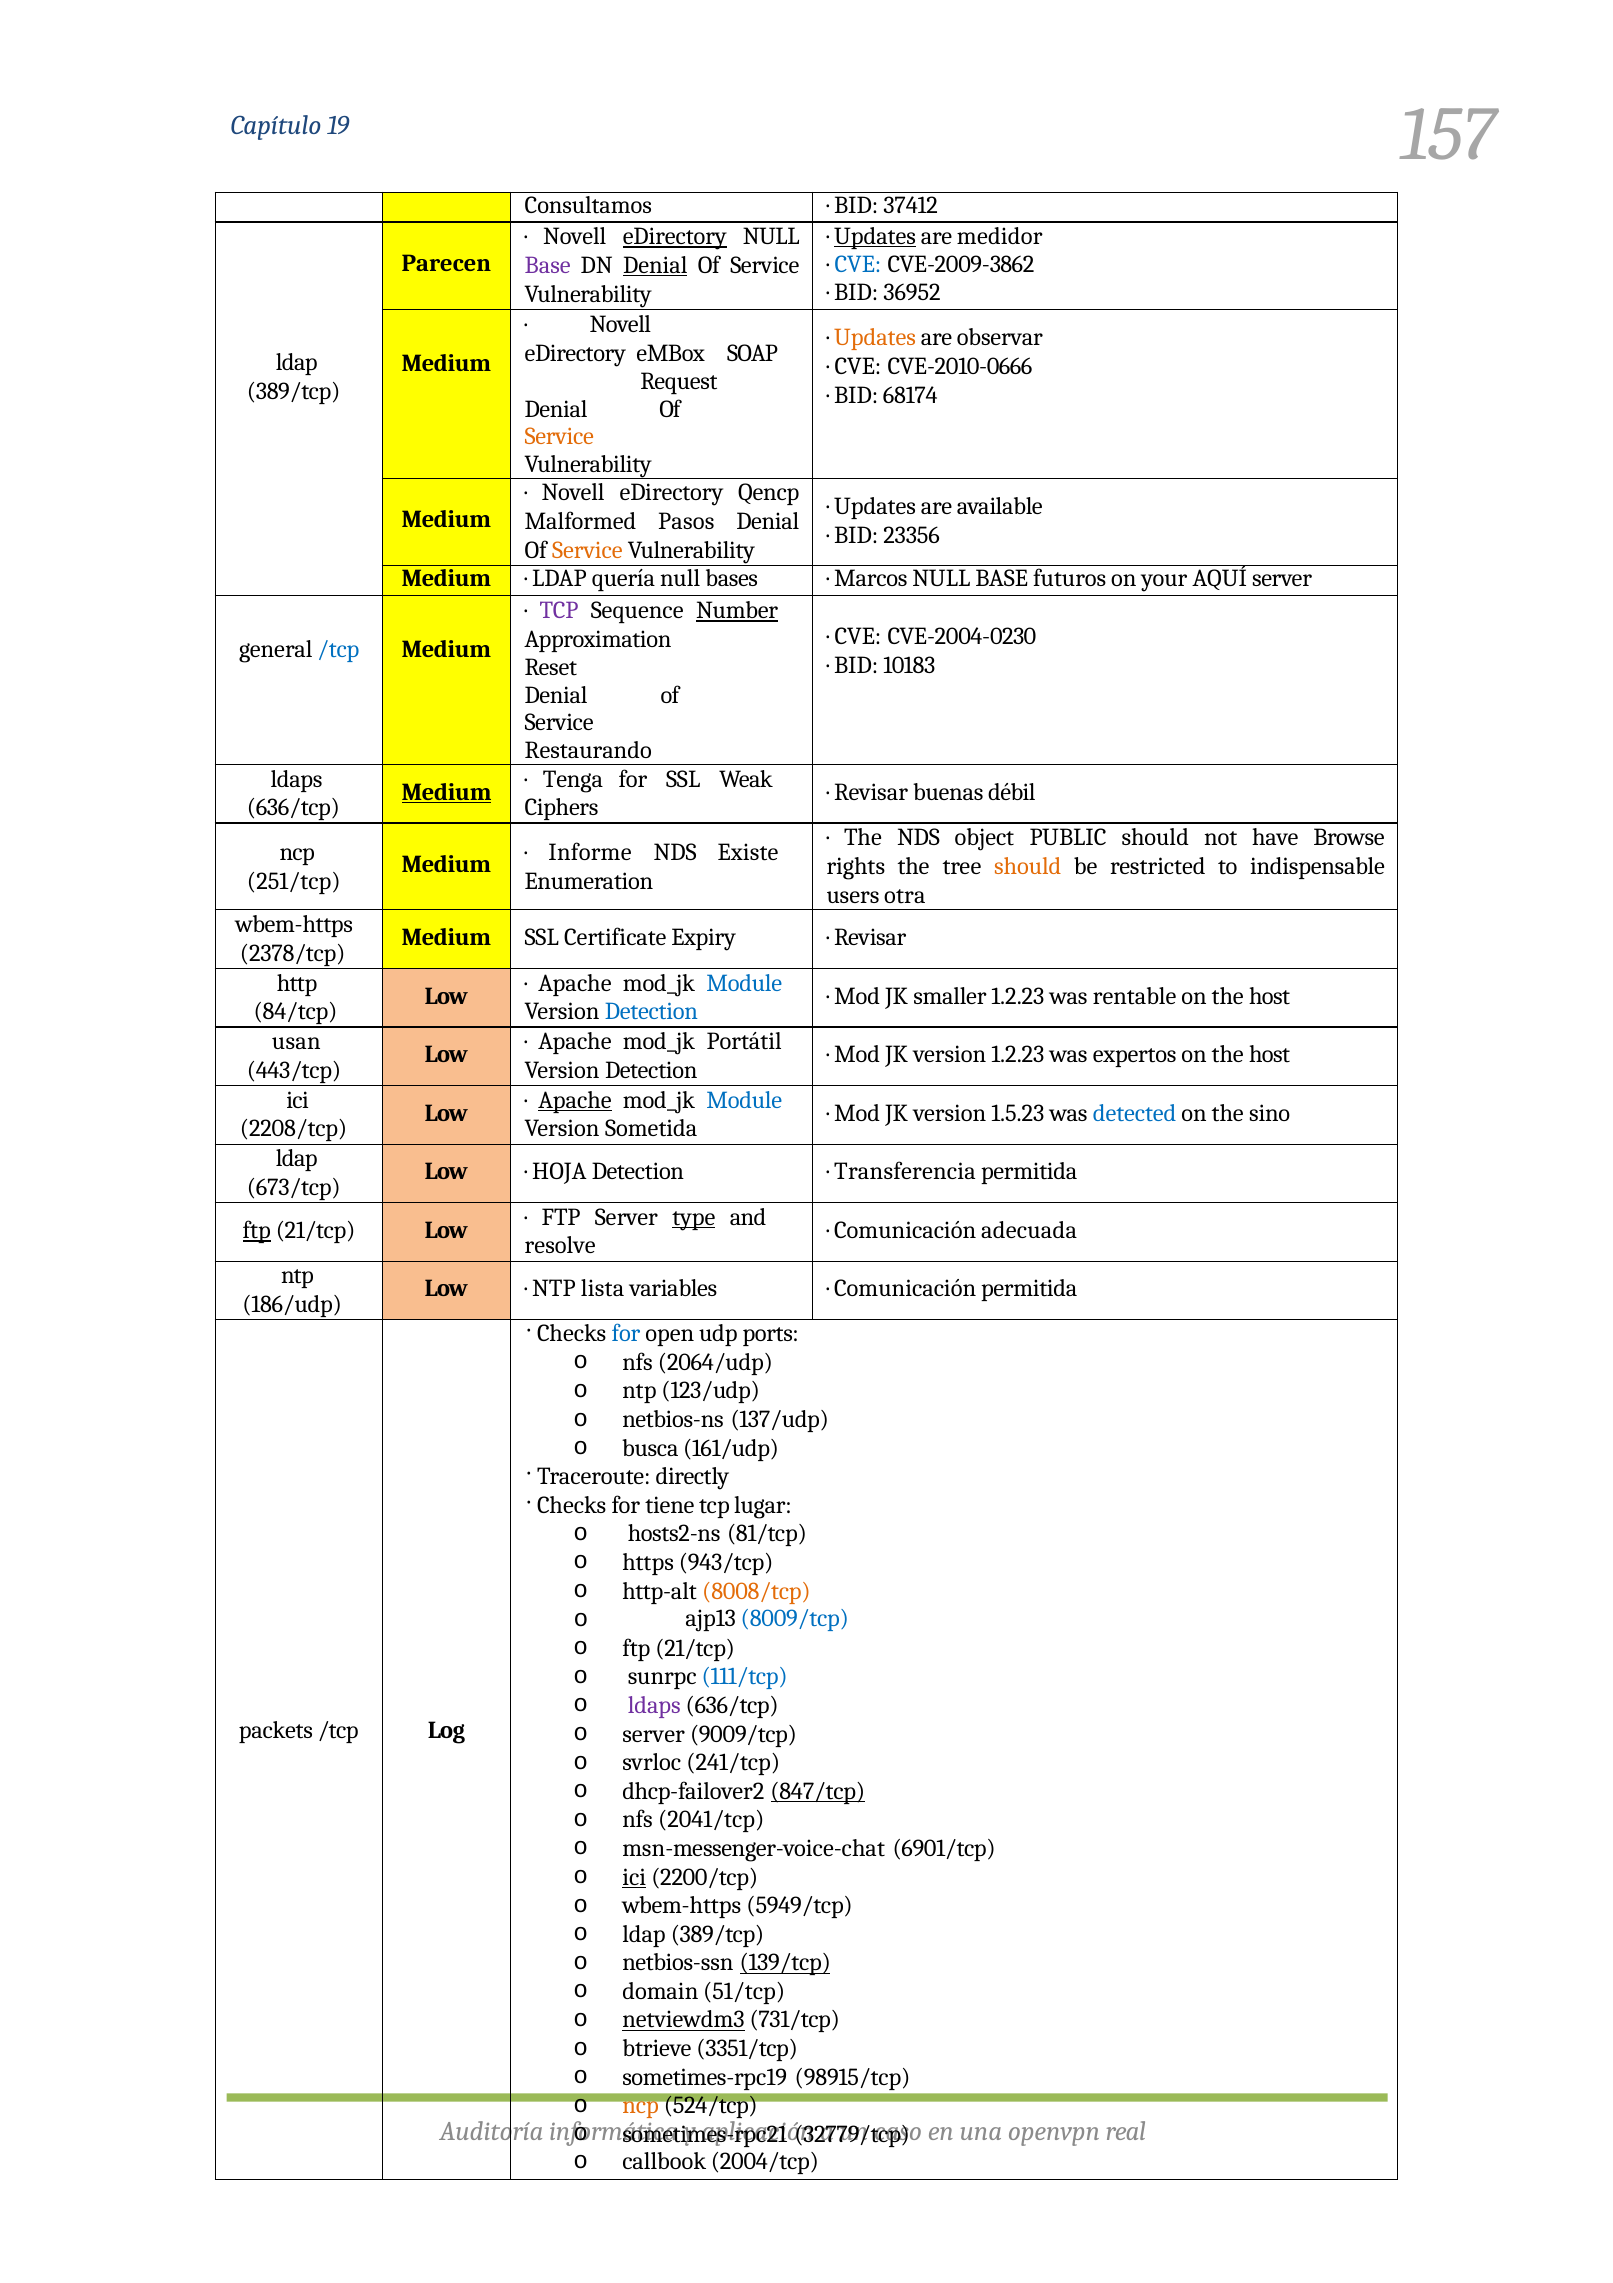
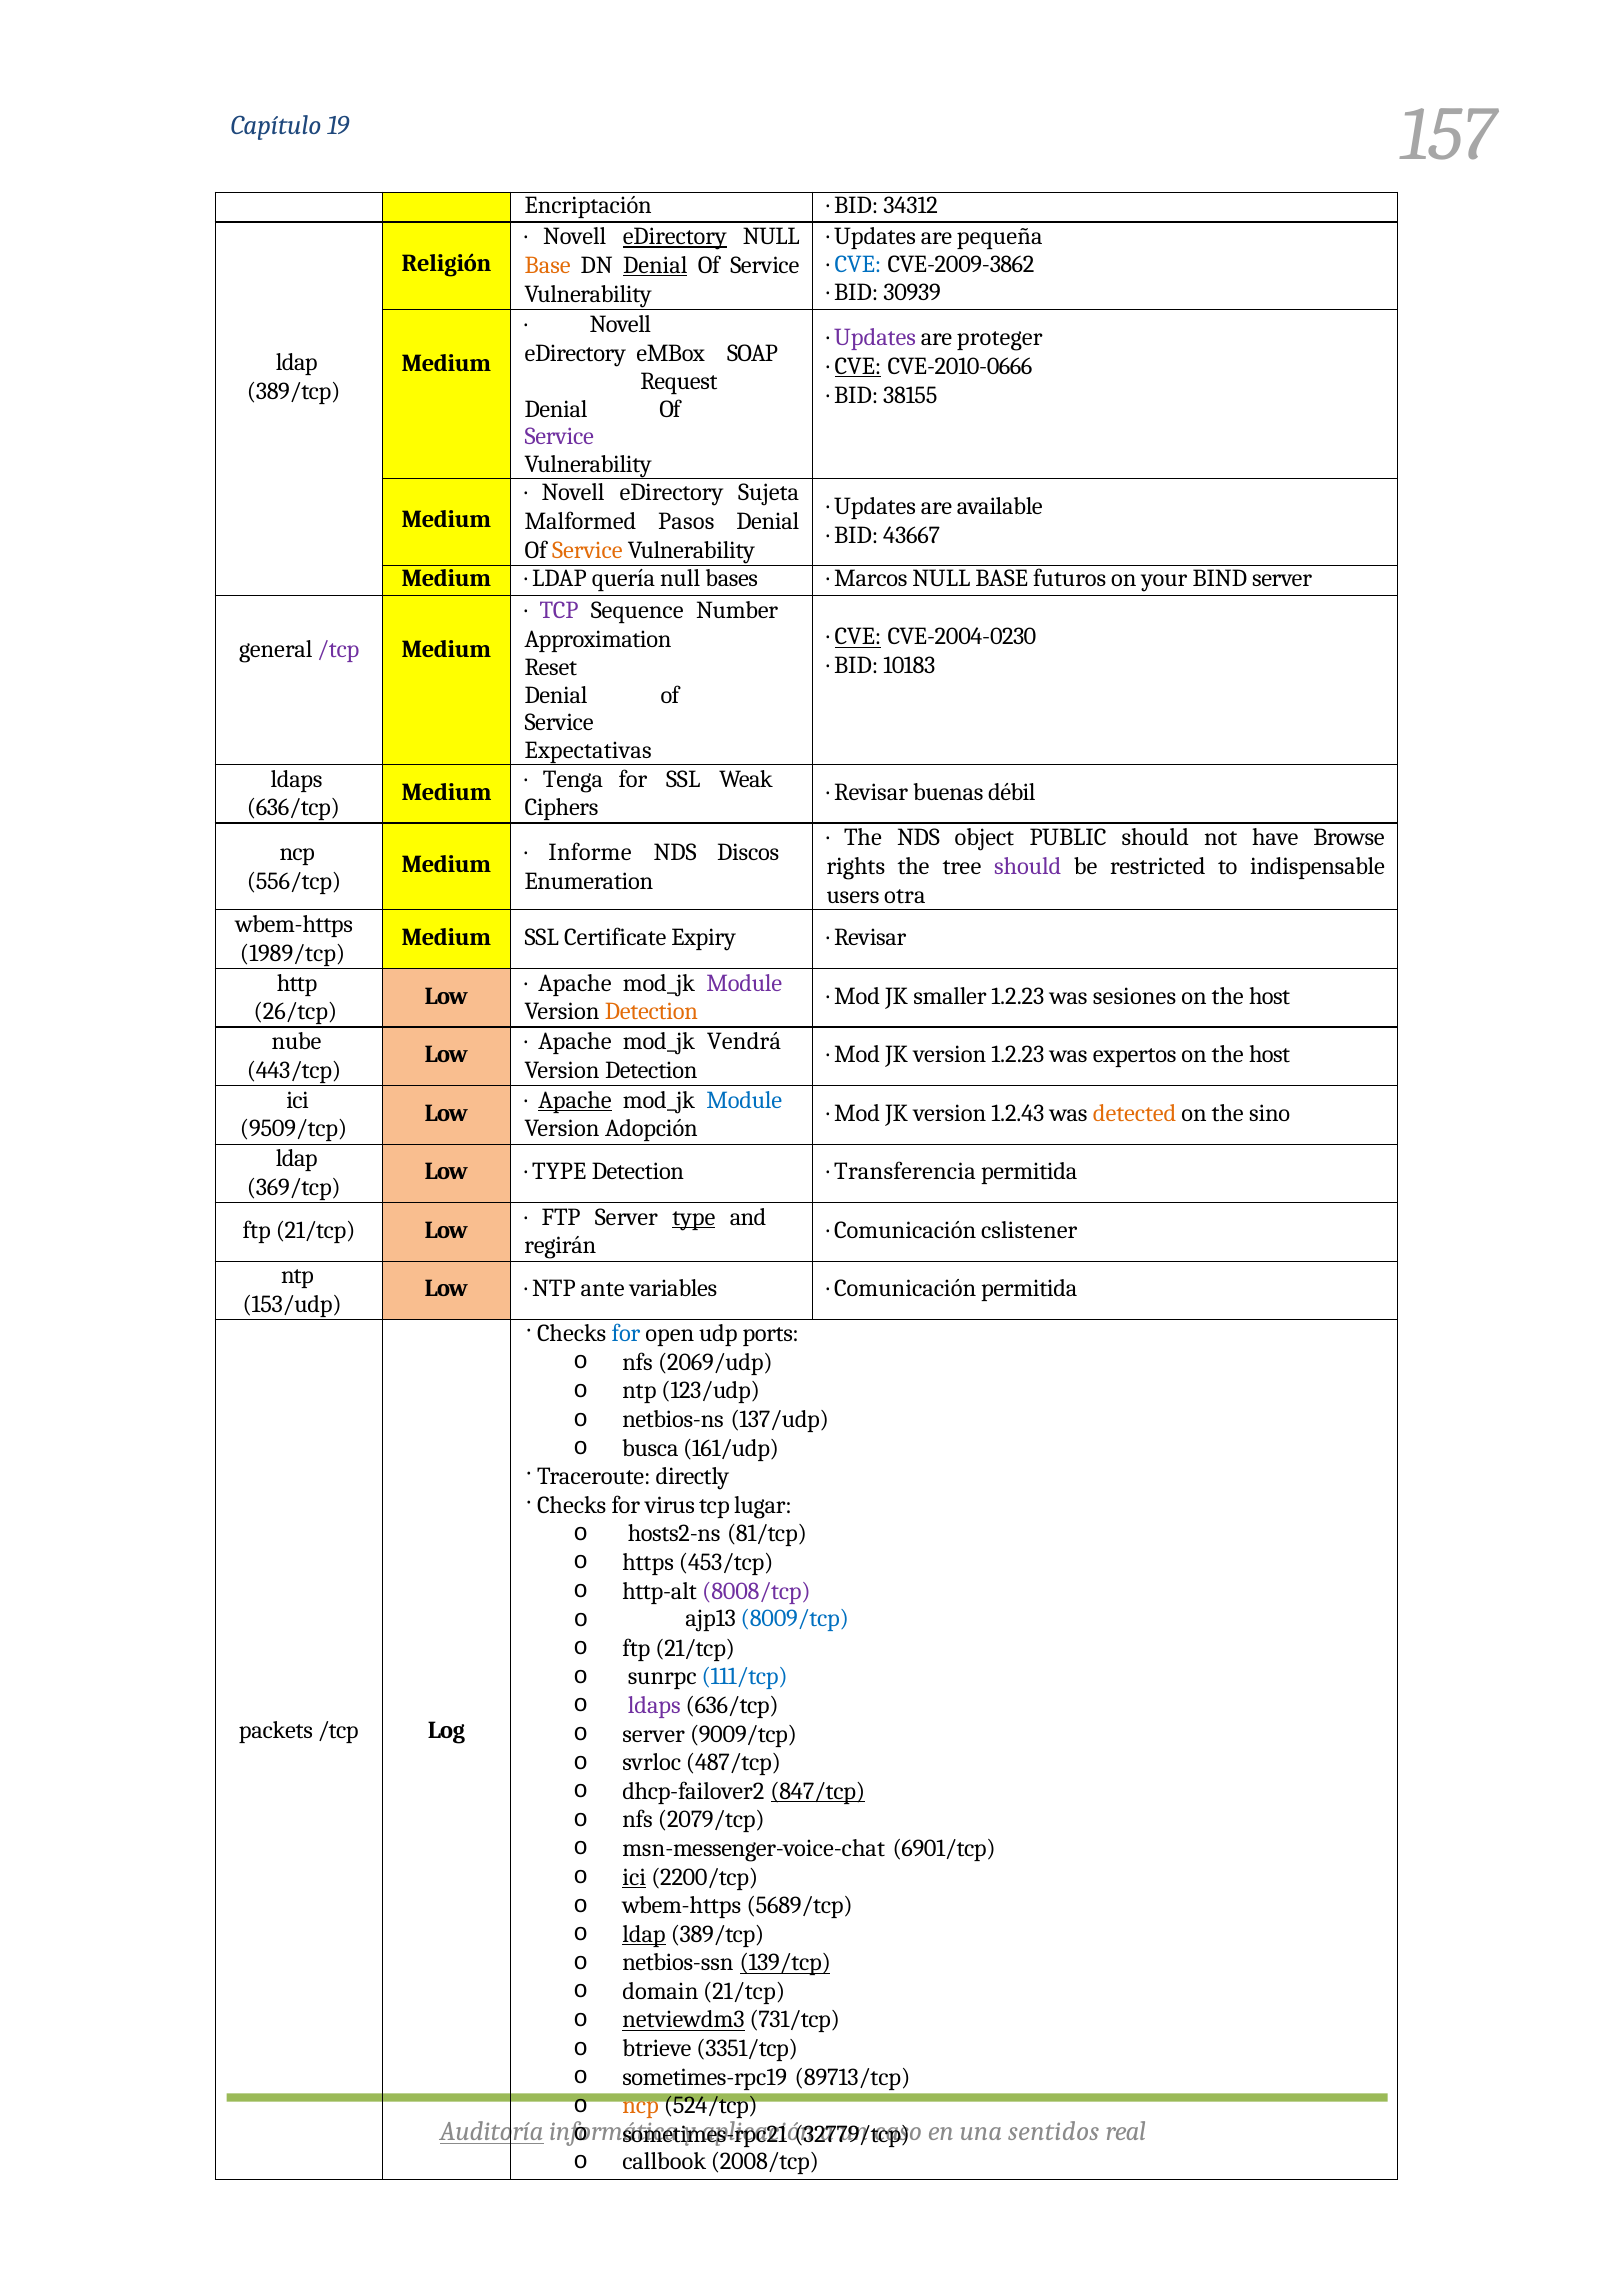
Consultamos: Consultamos -> Encriptación
37412: 37412 -> 34312
Updates at (875, 236) underline: present -> none
medidor: medidor -> pequeña
Parecen: Parecen -> Religión
Base at (548, 265) colour: purple -> orange
36952: 36952 -> 30939
Updates at (875, 337) colour: orange -> purple
observar: observar -> proteger
CVE at (858, 366) underline: none -> present
68174: 68174 -> 38155
Service at (559, 436) colour: orange -> purple
Qencp: Qencp -> Sujeta
23356: 23356 -> 43667
AQUÍ: AQUÍ -> BIND
Number underline: present -> none
CVE at (858, 637) underline: none -> present
/tcp at (338, 650) colour: blue -> purple
Restaurando: Restaurando -> Expectativas
Medium at (447, 792) underline: present -> none
Existe: Existe -> Discos
should at (1028, 866) colour: orange -> purple
251/tcp: 251/tcp -> 556/tcp
2378/tcp: 2378/tcp -> 1989/tcp
Module at (744, 983) colour: blue -> purple
rentable: rentable -> sesiones
84/tcp: 84/tcp -> 26/tcp
Detection at (651, 1012) colour: blue -> orange
usan: usan -> nube
Portátil: Portátil -> Vendrá
1.5.23: 1.5.23 -> 1.2.43
detected colour: blue -> orange
2208/tcp: 2208/tcp -> 9509/tcp
Sometida: Sometida -> Adopción
HOJA at (559, 1172): HOJA -> TYPE
673/tcp: 673/tcp -> 369/tcp
ftp at (257, 1230) underline: present -> none
adecuada: adecuada -> cslistener
resolve: resolve -> regirán
lista: lista -> ante
186/udp: 186/udp -> 153/udp
2064/udp: 2064/udp -> 2069/udp
tiene: tiene -> virus
943/tcp: 943/tcp -> 453/tcp
8008/tcp colour: orange -> purple
241/tcp: 241/tcp -> 487/tcp
2041/tcp: 2041/tcp -> 2079/tcp
5949/tcp: 5949/tcp -> 5689/tcp
ldap at (644, 1934) underline: none -> present
domain 51/tcp: 51/tcp -> 21/tcp
98915/tcp: 98915/tcp -> 89713/tcp
Auditoría underline: none -> present
openvpn: openvpn -> sentidos
2004/tcp: 2004/tcp -> 2008/tcp
